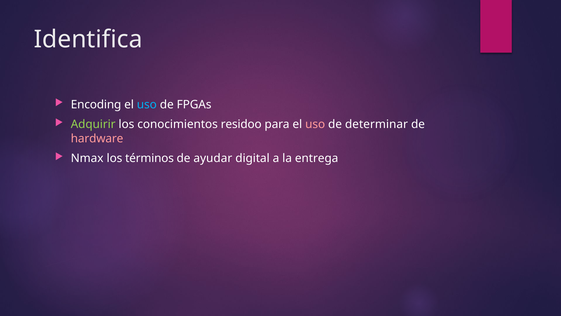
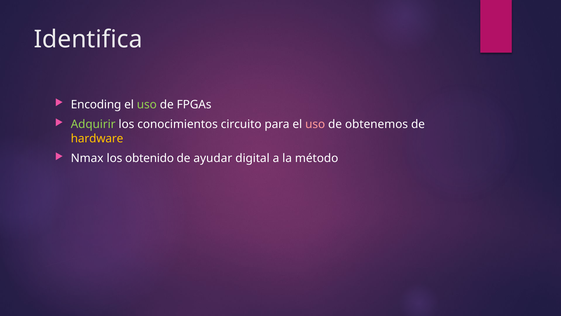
uso at (147, 104) colour: light blue -> light green
residoo: residoo -> circuito
determinar: determinar -> obtenemos
hardware colour: pink -> yellow
términos: términos -> obtenido
entrega: entrega -> método
